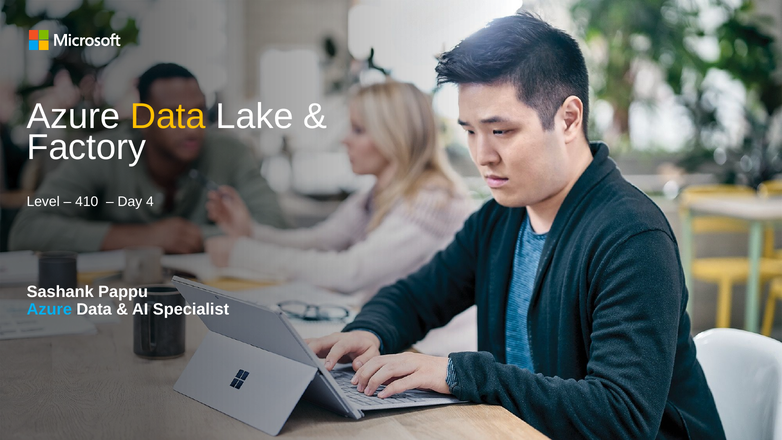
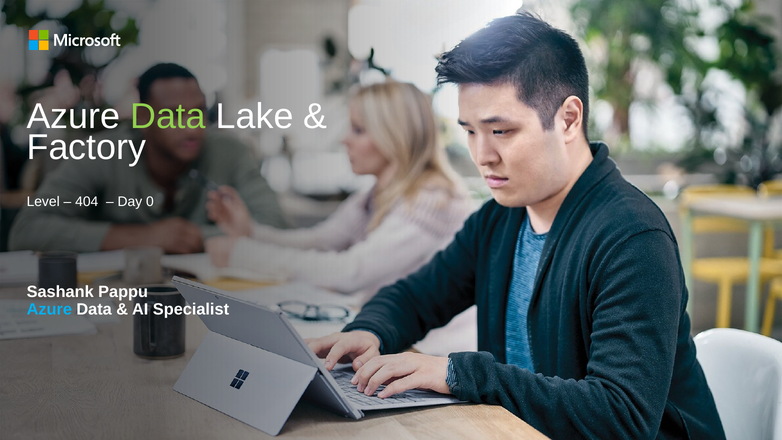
Data at (168, 117) colour: yellow -> light green
410: 410 -> 404
4: 4 -> 0
